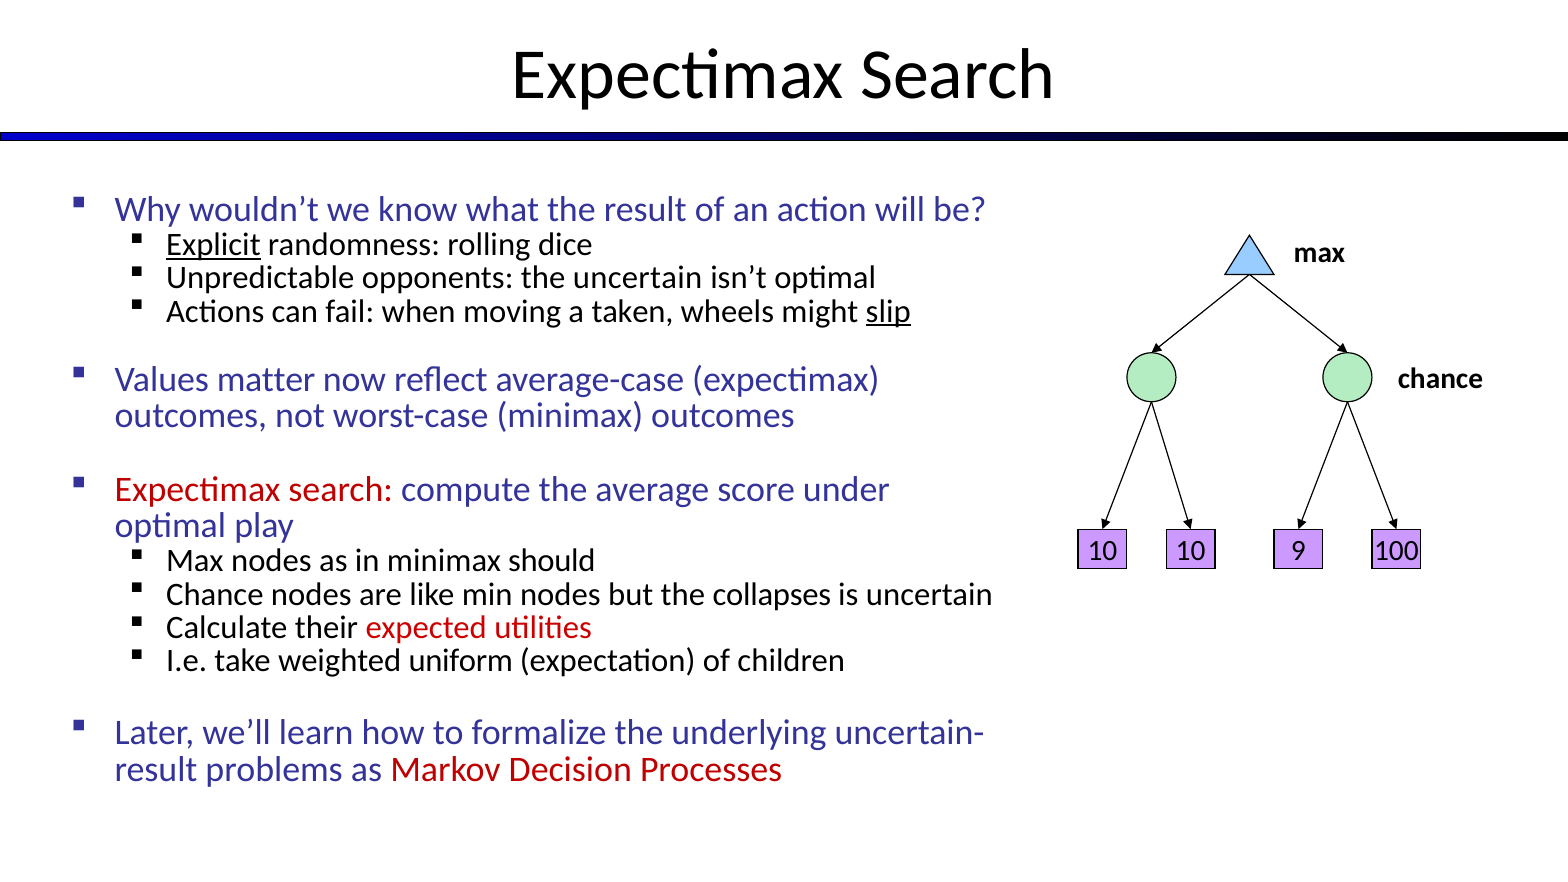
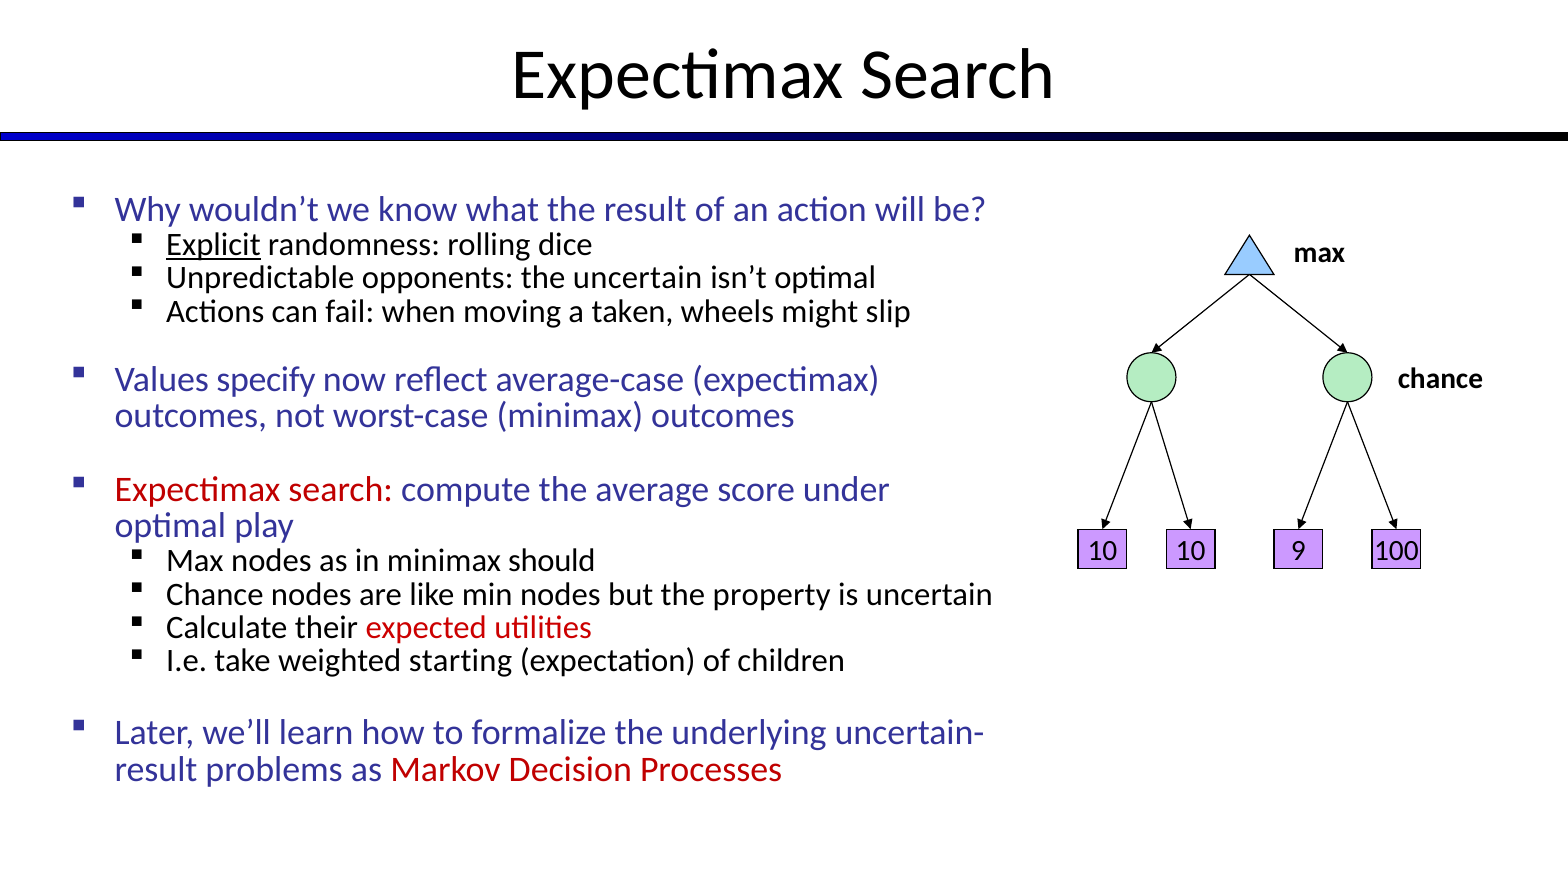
slip underline: present -> none
matter: matter -> specify
collapses: collapses -> property
uniform: uniform -> starting
